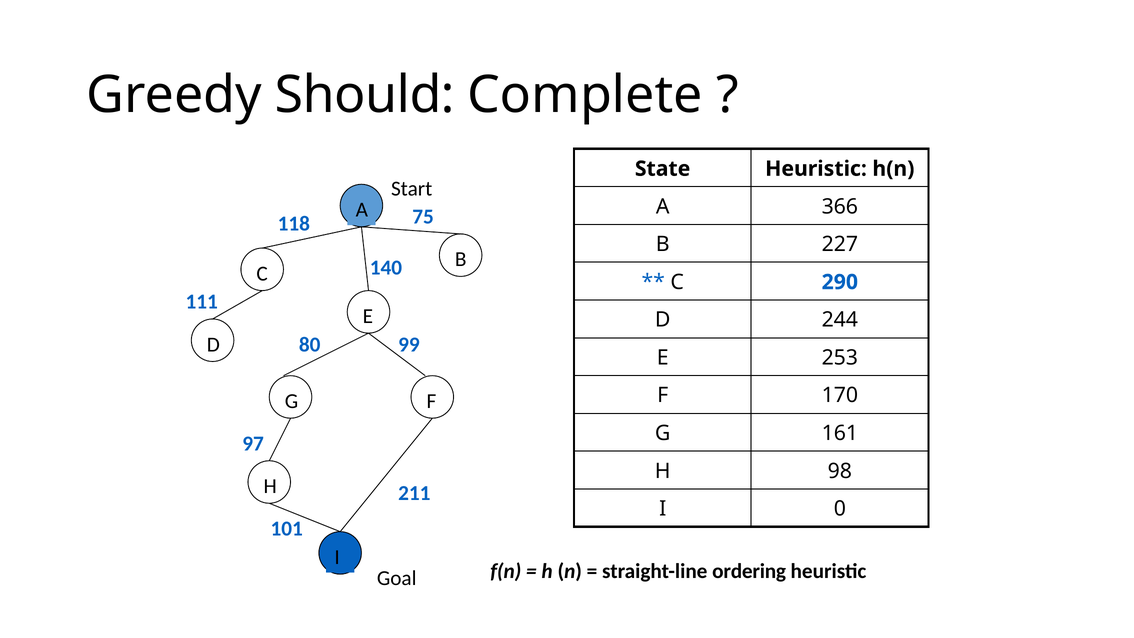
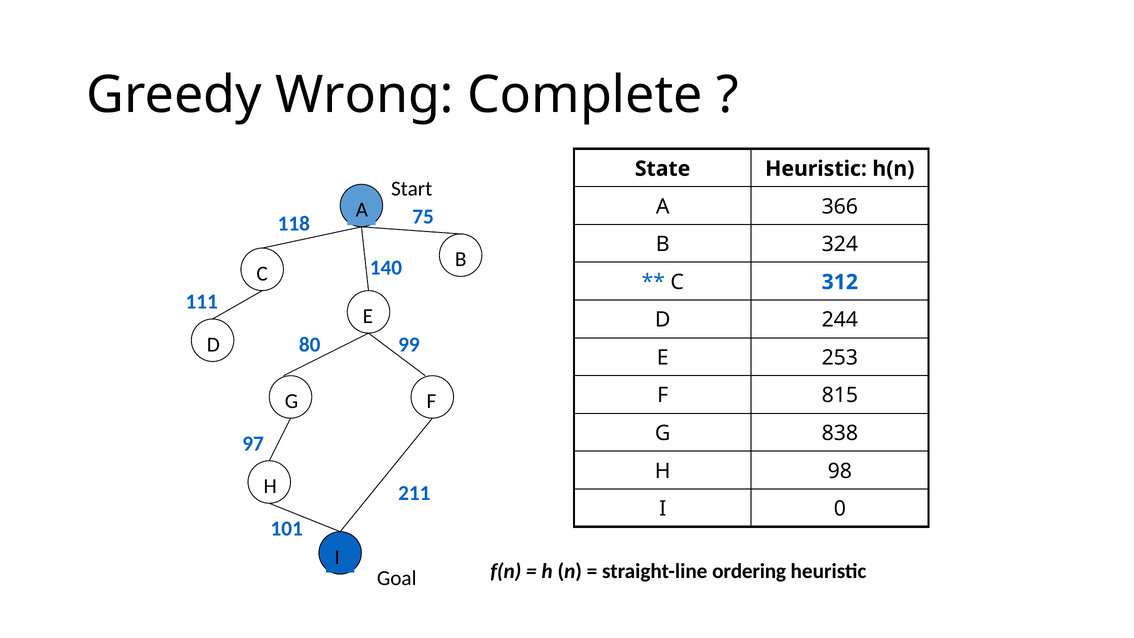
Should: Should -> Wrong
227: 227 -> 324
290: 290 -> 312
170: 170 -> 815
161: 161 -> 838
